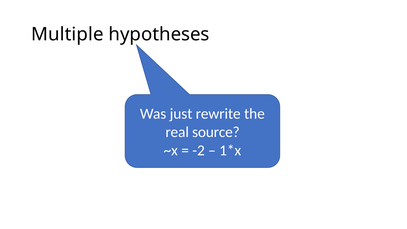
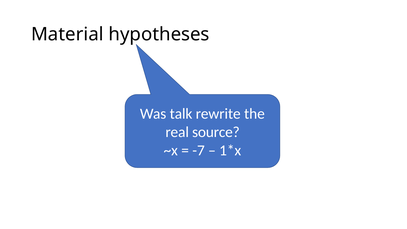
Multiple: Multiple -> Material
just: just -> talk
-2: -2 -> -7
